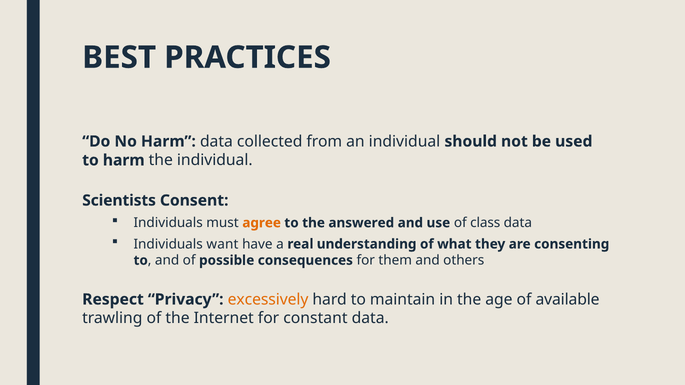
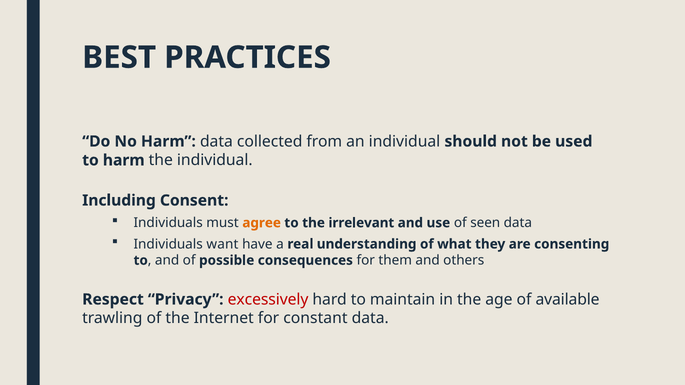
Scientists: Scientists -> Including
answered: answered -> irrelevant
class: class -> seen
excessively colour: orange -> red
